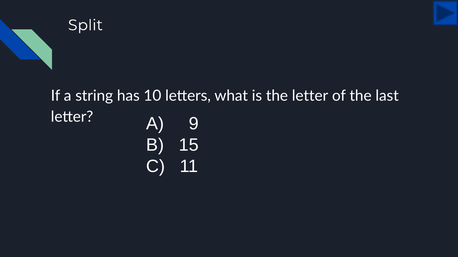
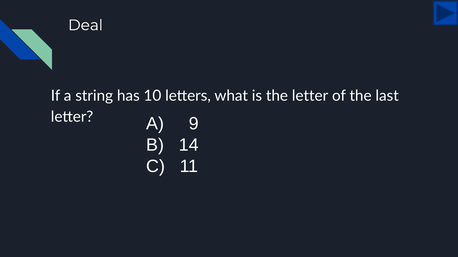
Split: Split -> Deal
15: 15 -> 14
